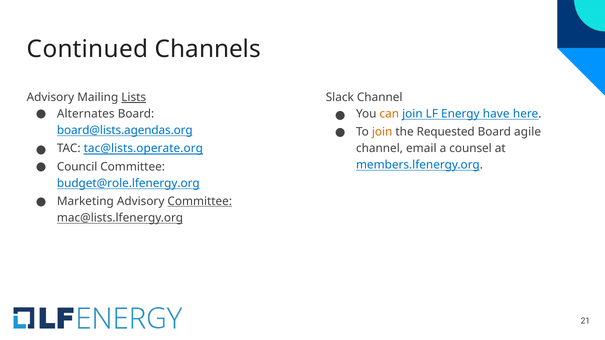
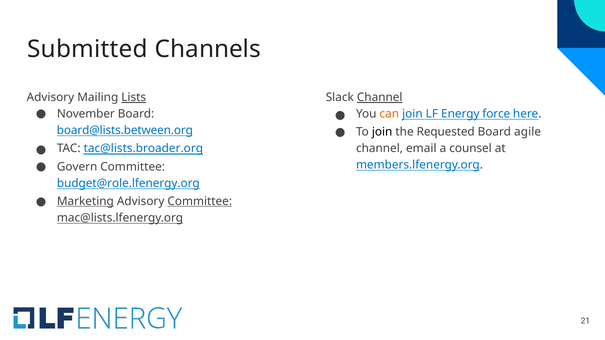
Continued: Continued -> Submitted
Channel at (380, 97) underline: none -> present
Alternates: Alternates -> November
have: have -> force
join at (382, 132) colour: orange -> black
board@lists.agendas.org: board@lists.agendas.org -> board@lists.between.org
tac@lists.operate.org: tac@lists.operate.org -> tac@lists.broader.org
Council: Council -> Govern
Marketing underline: none -> present
